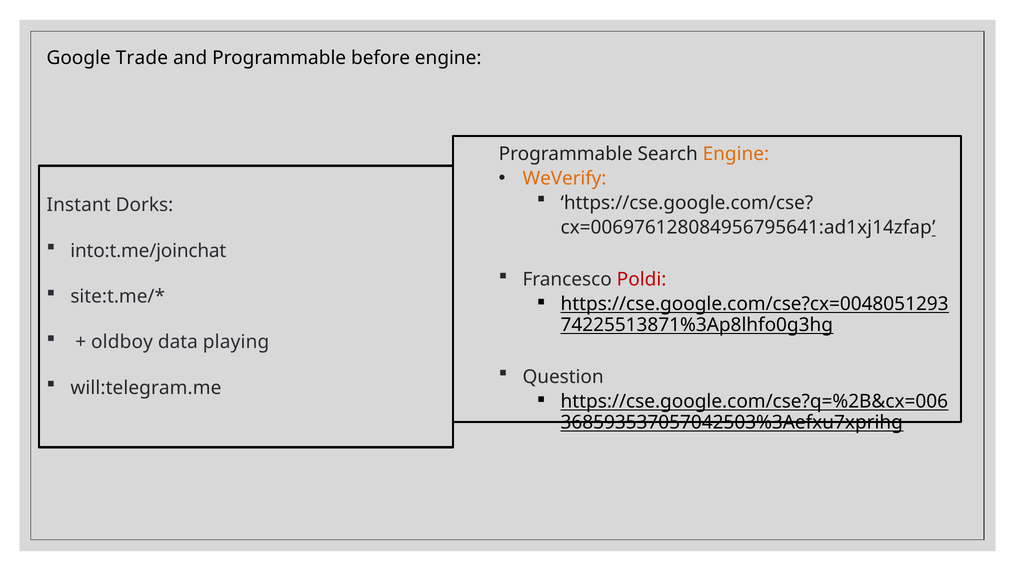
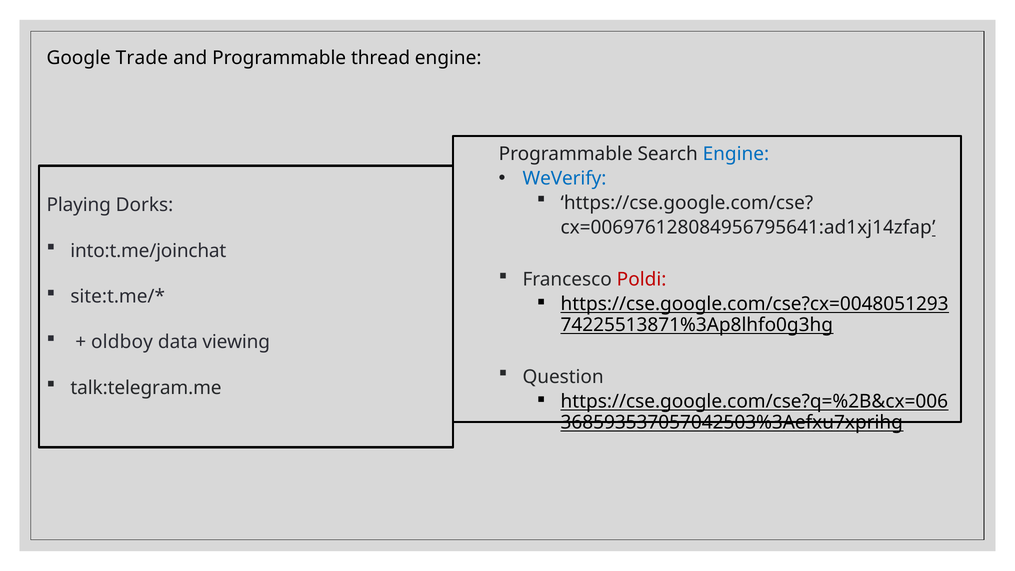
before: before -> thread
Engine at (736, 154) colour: orange -> blue
WeVerify colour: orange -> blue
Instant: Instant -> Playing
playing: playing -> viewing
will:telegram.me: will:telegram.me -> talk:telegram.me
